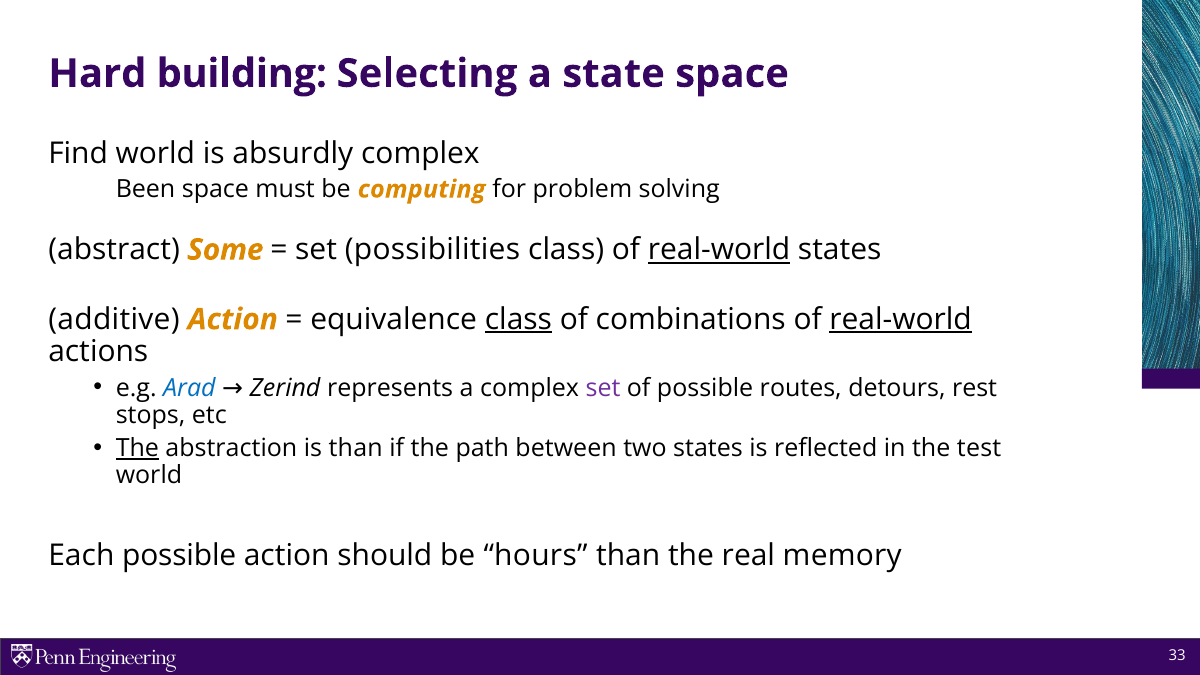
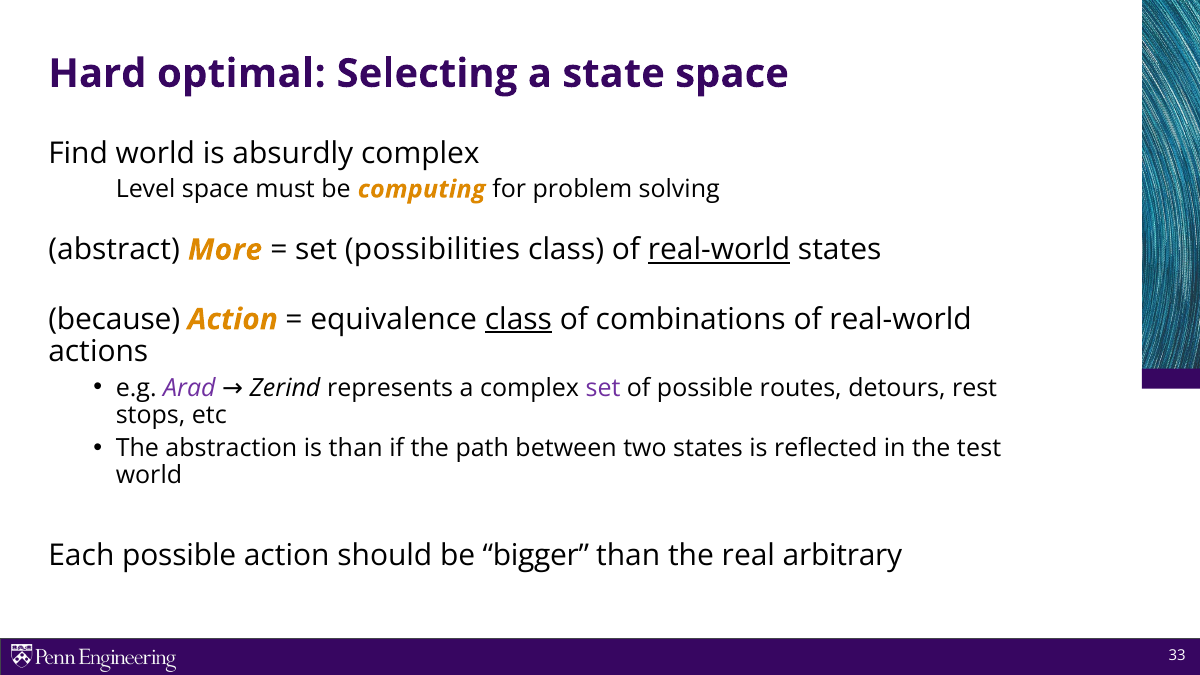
building: building -> optimal
Been: Been -> Level
Some: Some -> More
additive: additive -> because
real-world at (901, 319) underline: present -> none
Arad colour: blue -> purple
The at (137, 448) underline: present -> none
hours: hours -> bigger
memory: memory -> arbitrary
